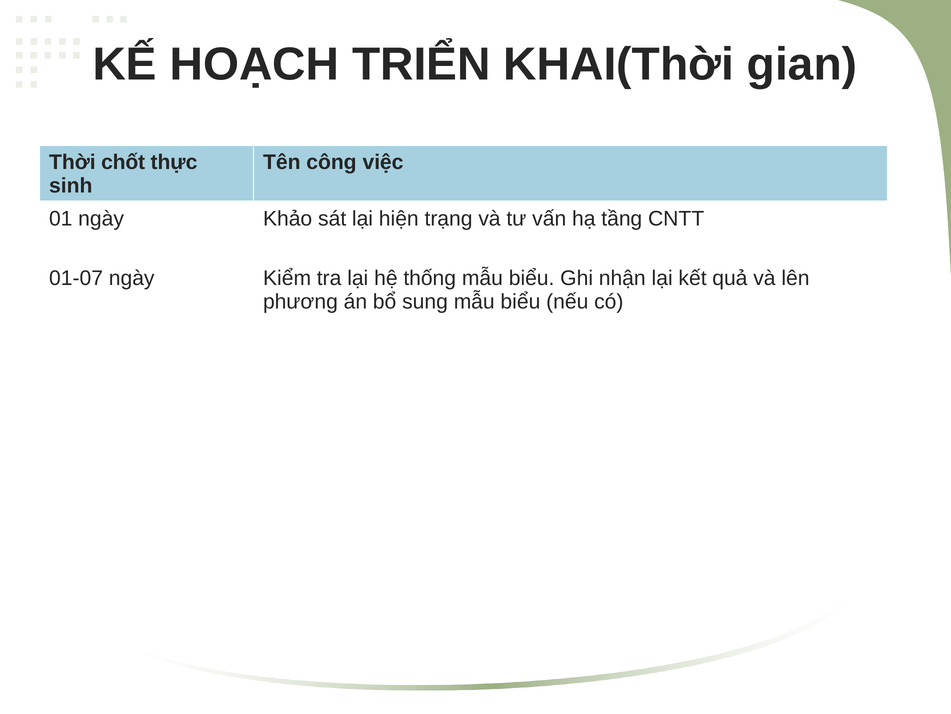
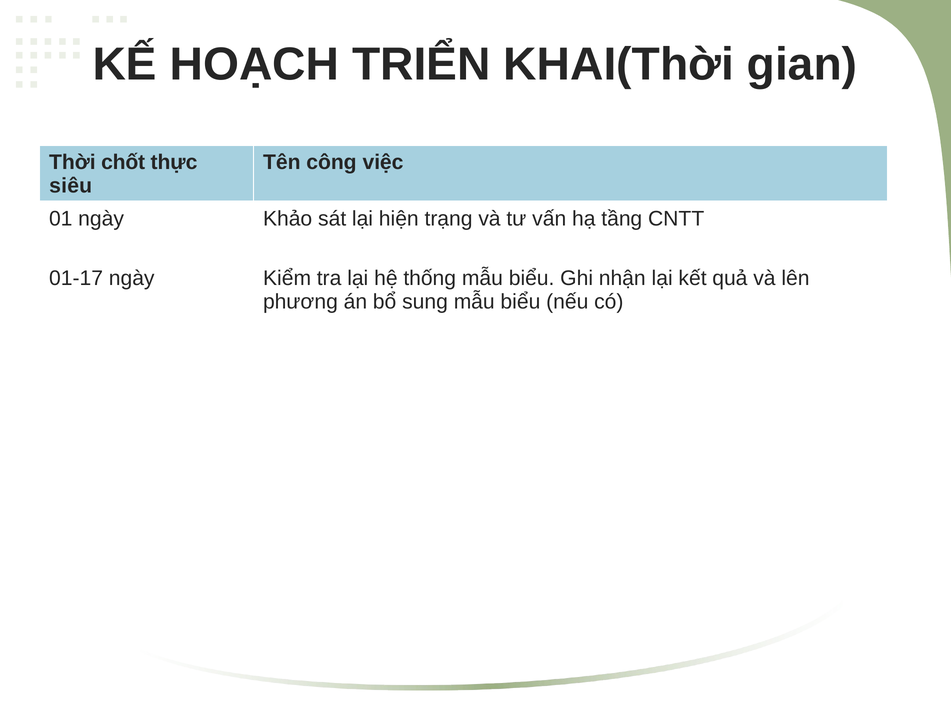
sinh: sinh -> siêu
01-07: 01-07 -> 01-17
